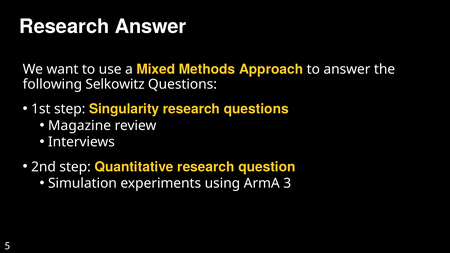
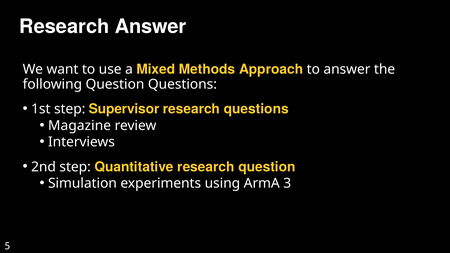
following Selkowitz: Selkowitz -> Question
Singularity: Singularity -> Supervisor
